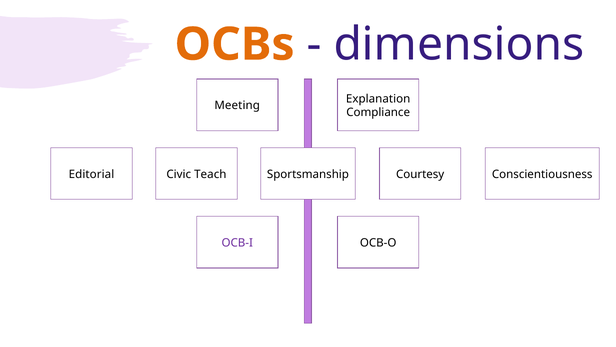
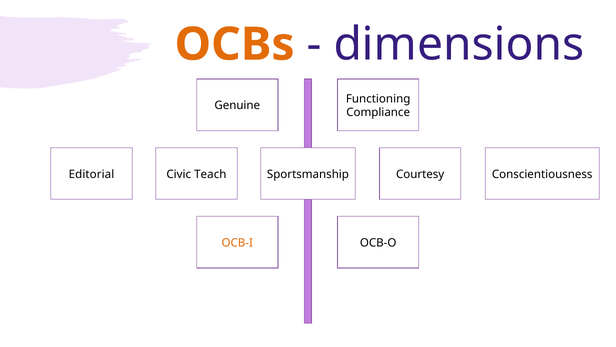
Explanation: Explanation -> Functioning
Meeting: Meeting -> Genuine
OCB-I colour: purple -> orange
